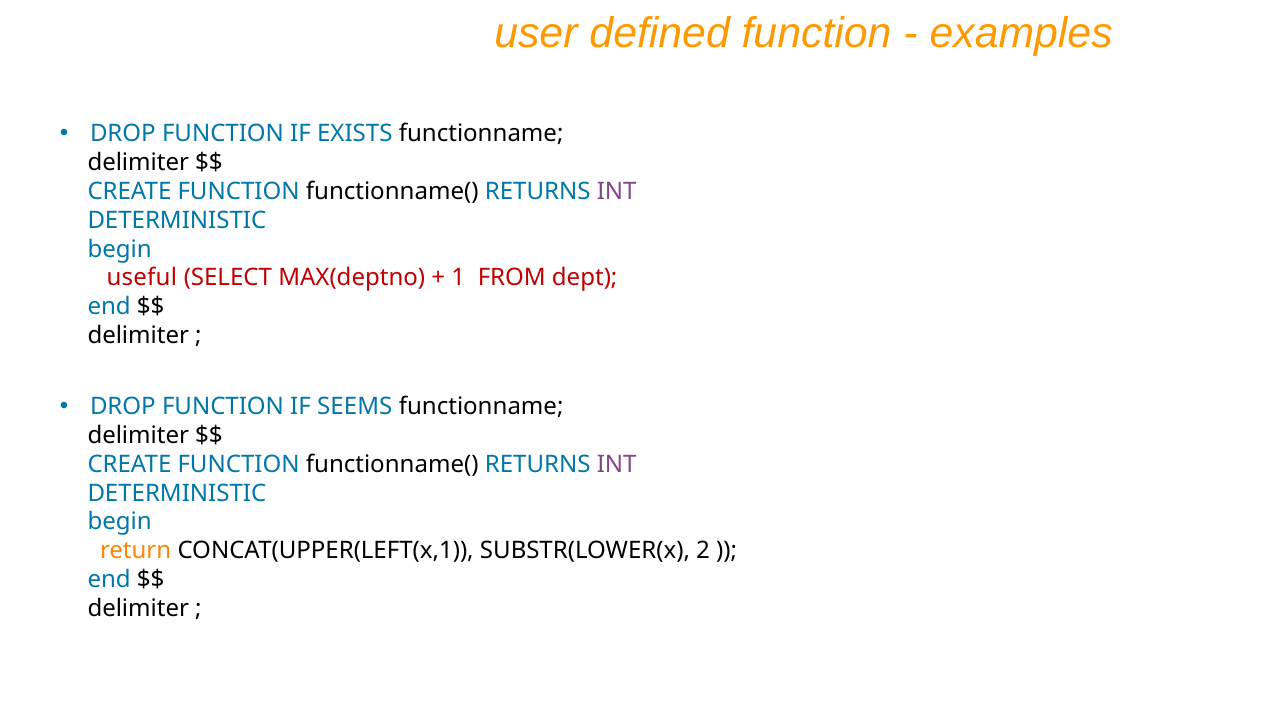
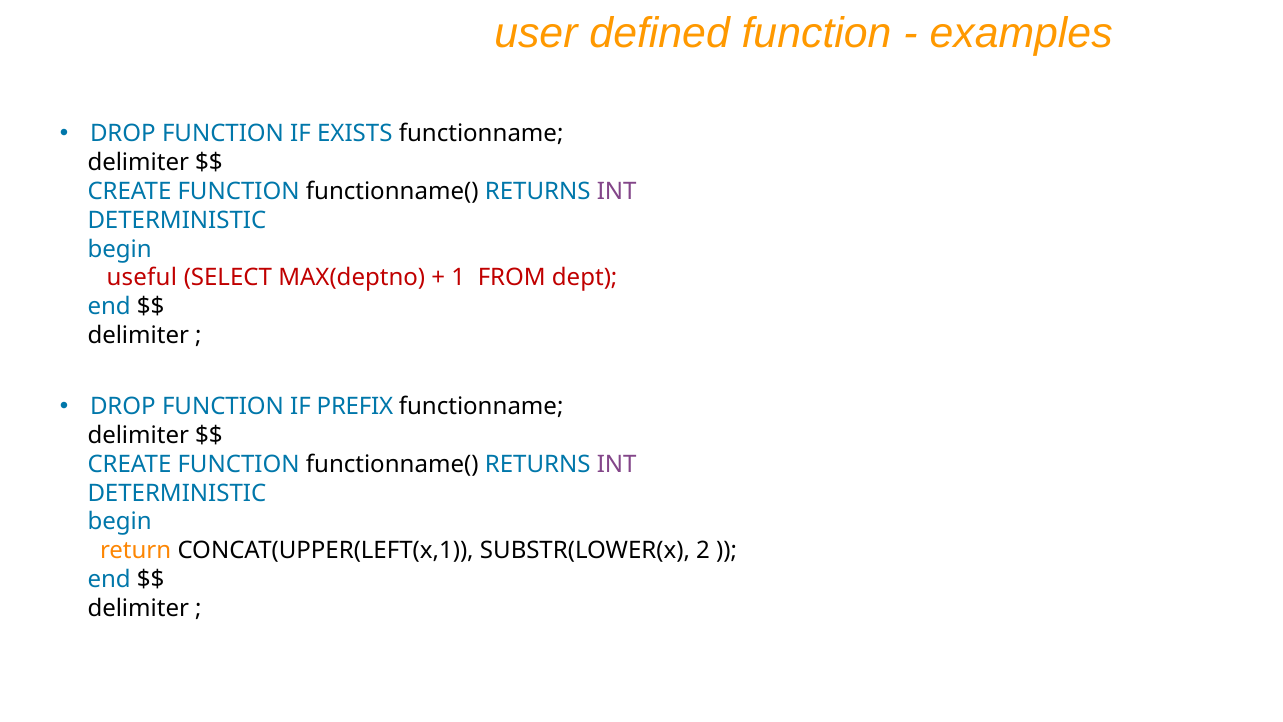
SEEMS: SEEMS -> PREFIX
